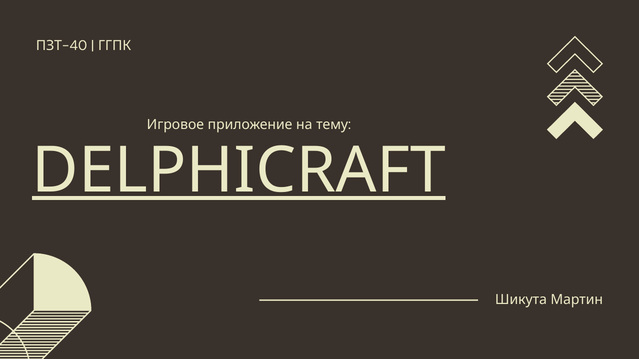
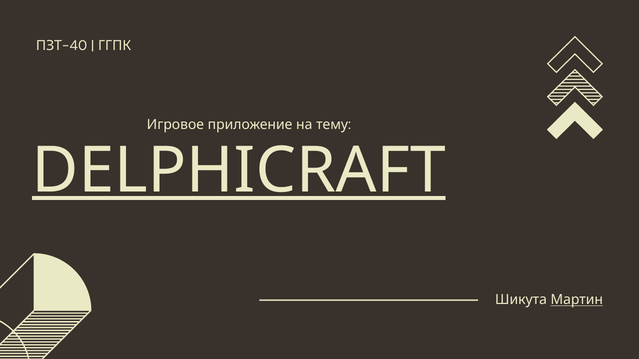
Мартин underline: none -> present
